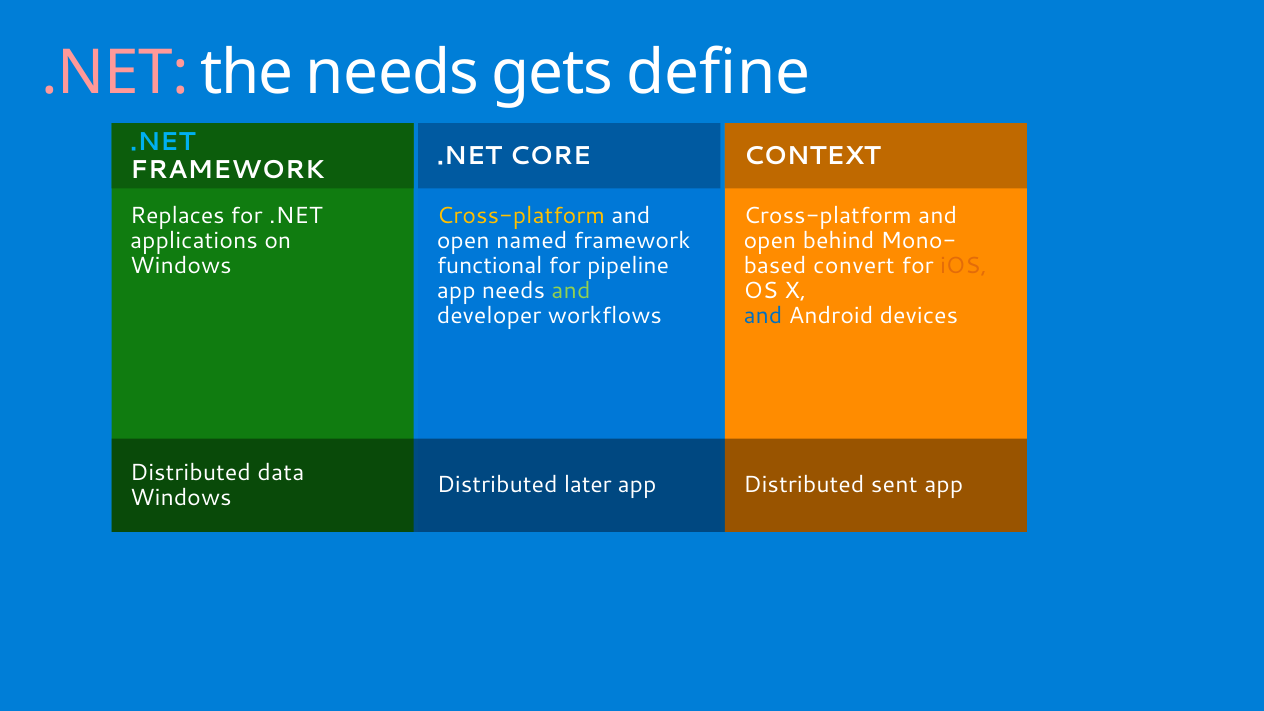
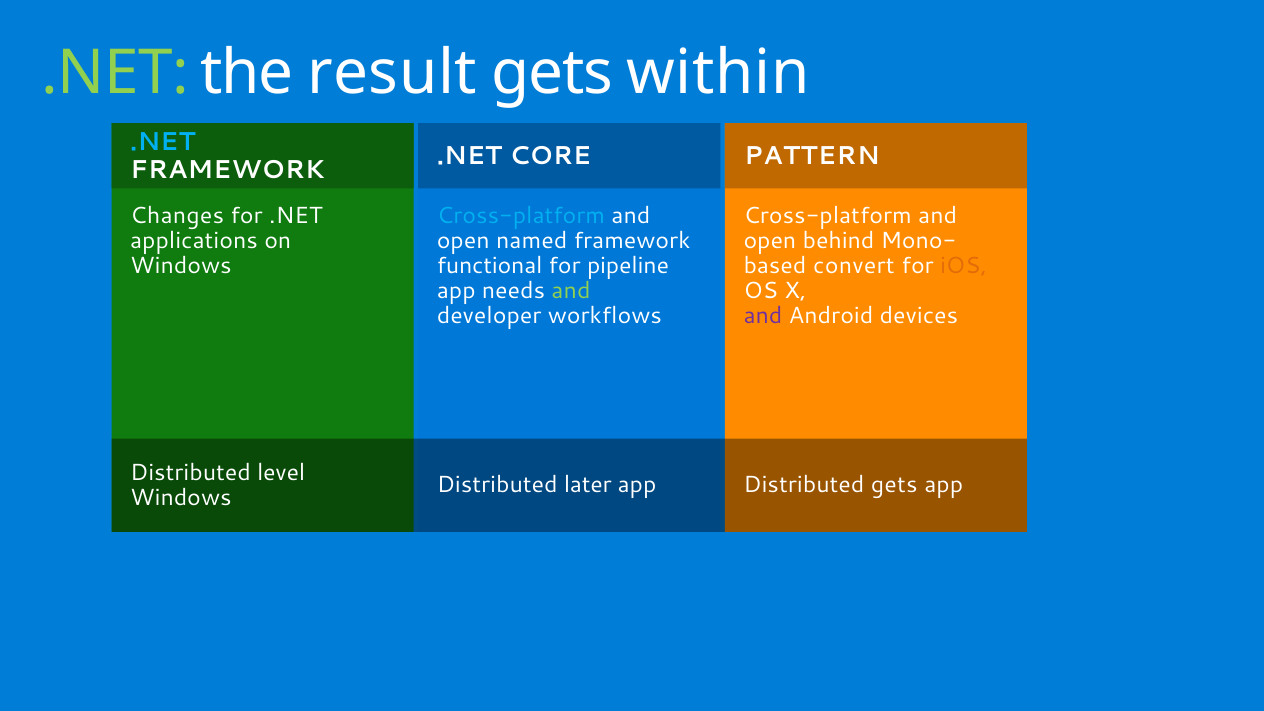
.NET at (115, 73) colour: pink -> light green
the needs: needs -> result
define: define -> within
CONTEXT: CONTEXT -> PATTERN
Replaces: Replaces -> Changes
Cross-platform at (521, 216) colour: yellow -> light blue
and at (763, 316) colour: blue -> purple
data: data -> level
Distributed sent: sent -> gets
